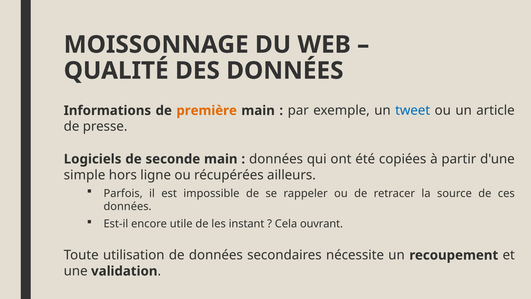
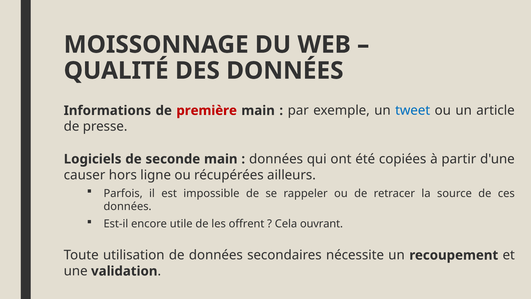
première colour: orange -> red
simple: simple -> causer
instant: instant -> offrent
